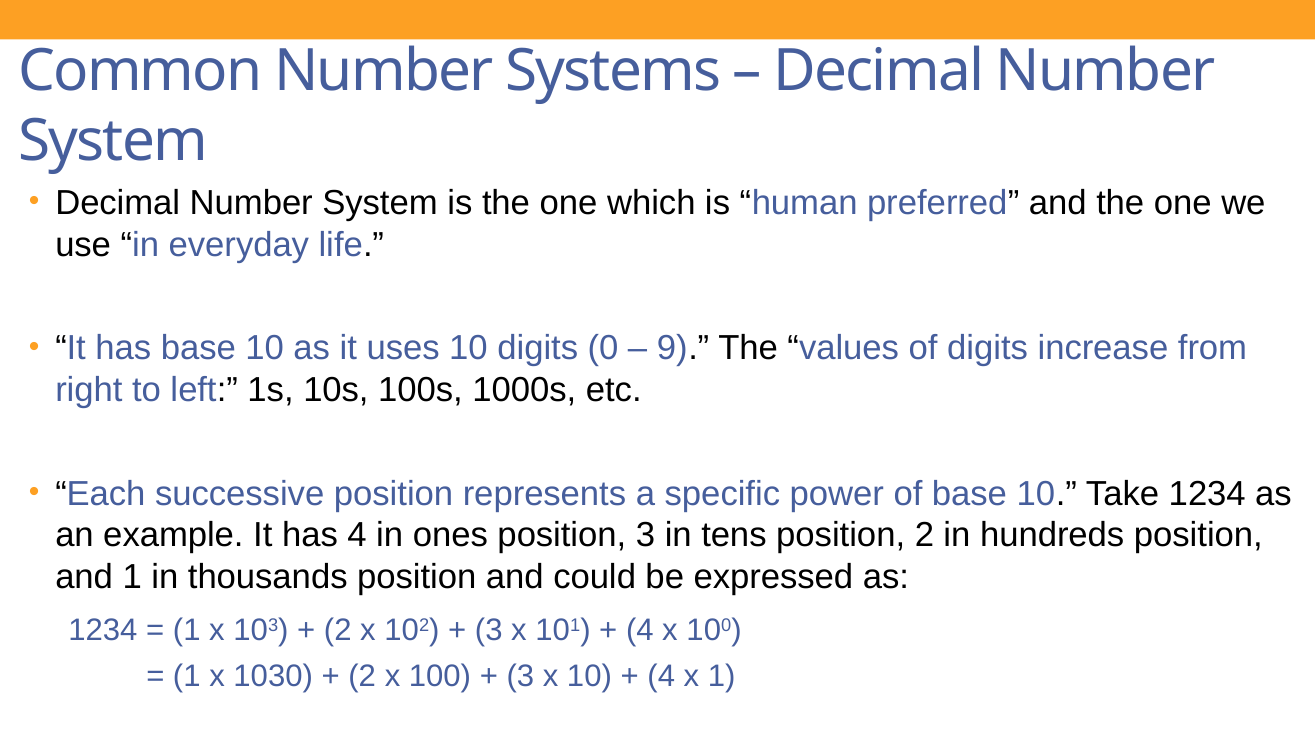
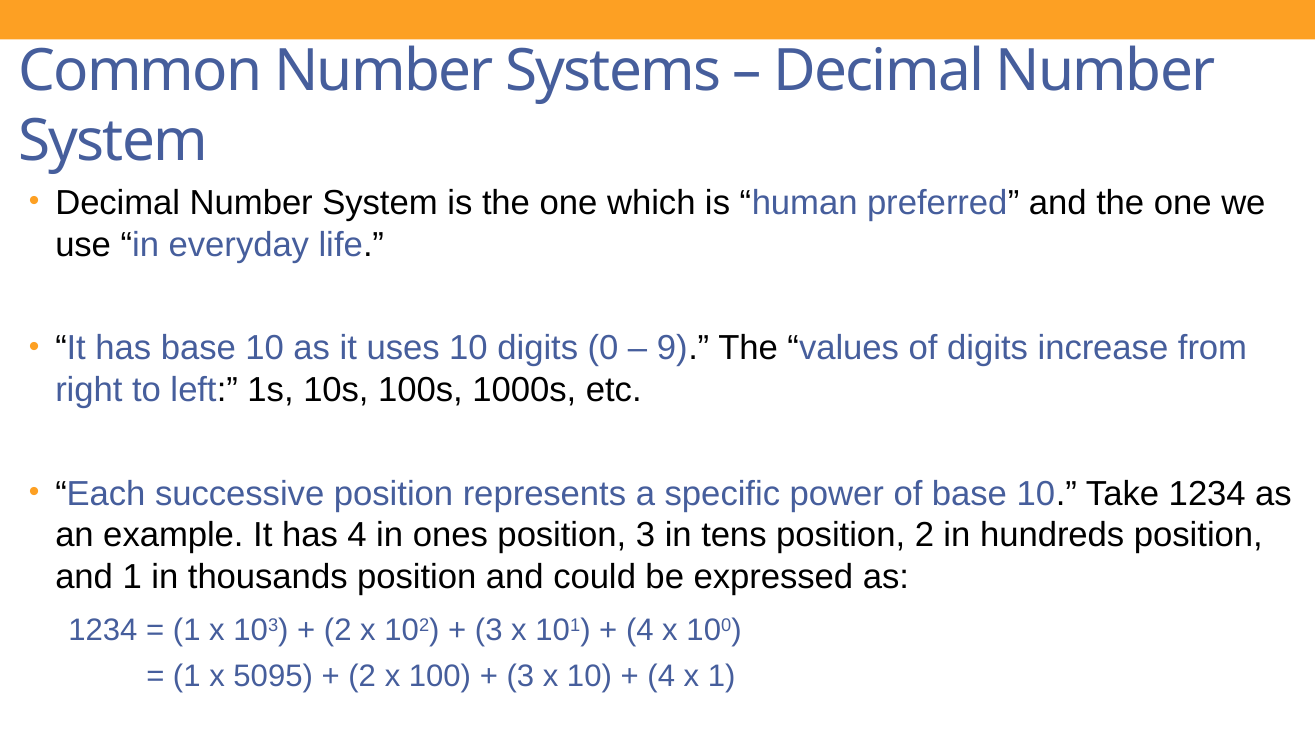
1030: 1030 -> 5095
